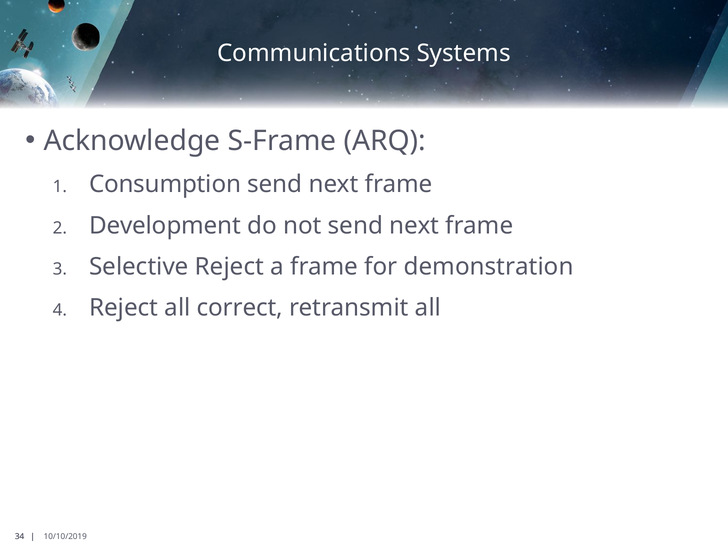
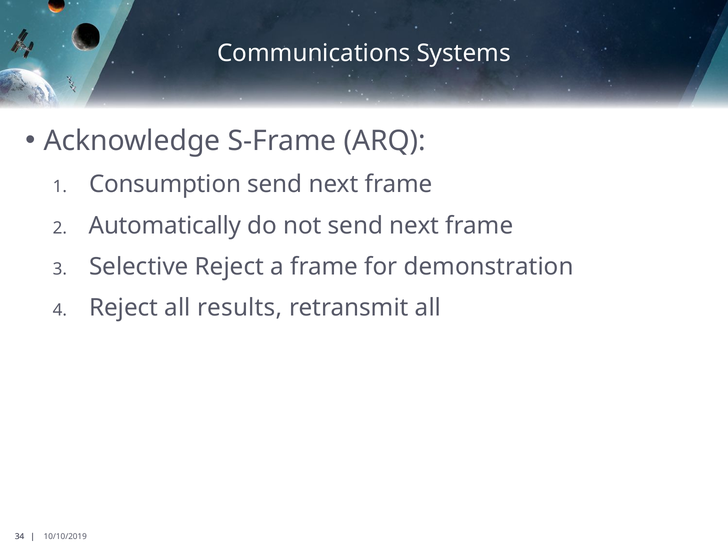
Development: Development -> Automatically
correct: correct -> results
